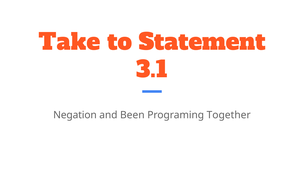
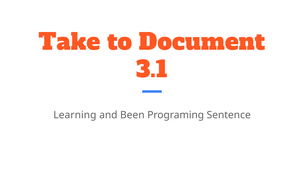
Statement: Statement -> Document
Negation: Negation -> Learning
Together: Together -> Sentence
